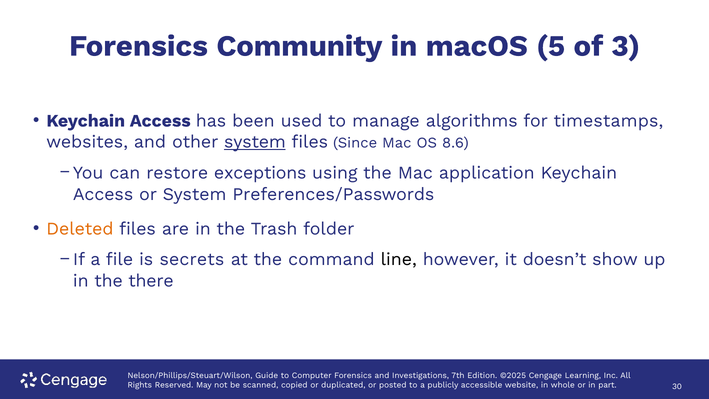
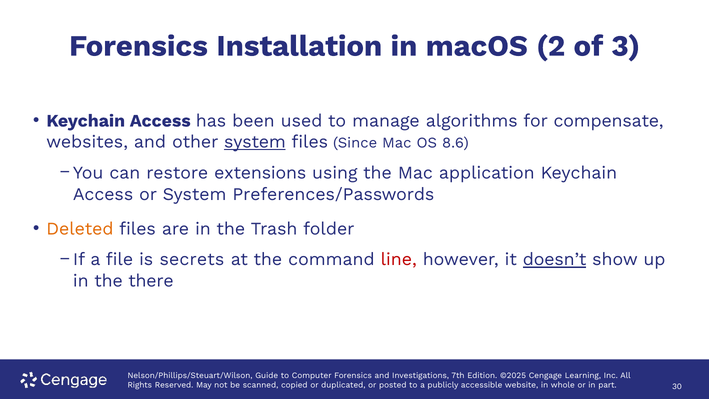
Community: Community -> Installation
5: 5 -> 2
timestamps: timestamps -> compensate
exceptions: exceptions -> extensions
line colour: black -> red
doesn’t underline: none -> present
